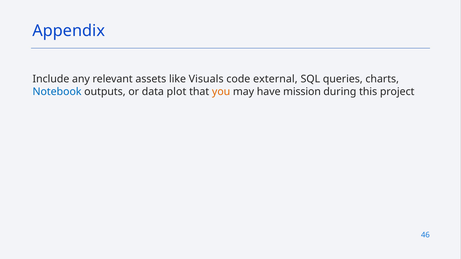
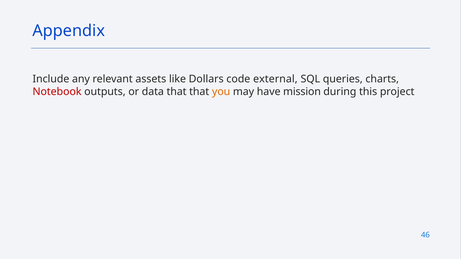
Visuals: Visuals -> Dollars
Notebook colour: blue -> red
data plot: plot -> that
